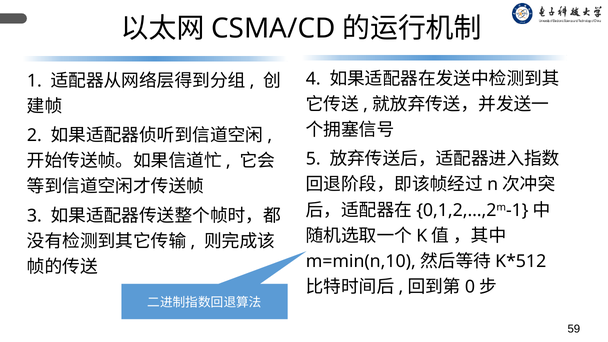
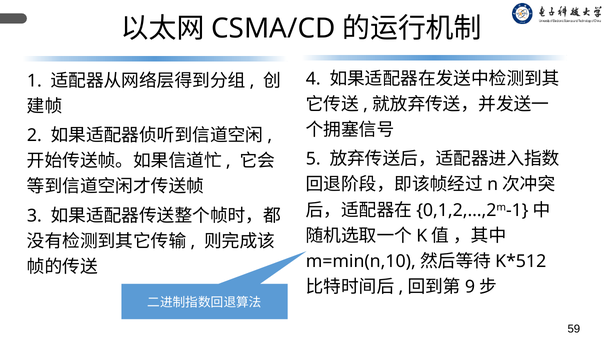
0: 0 -> 9
